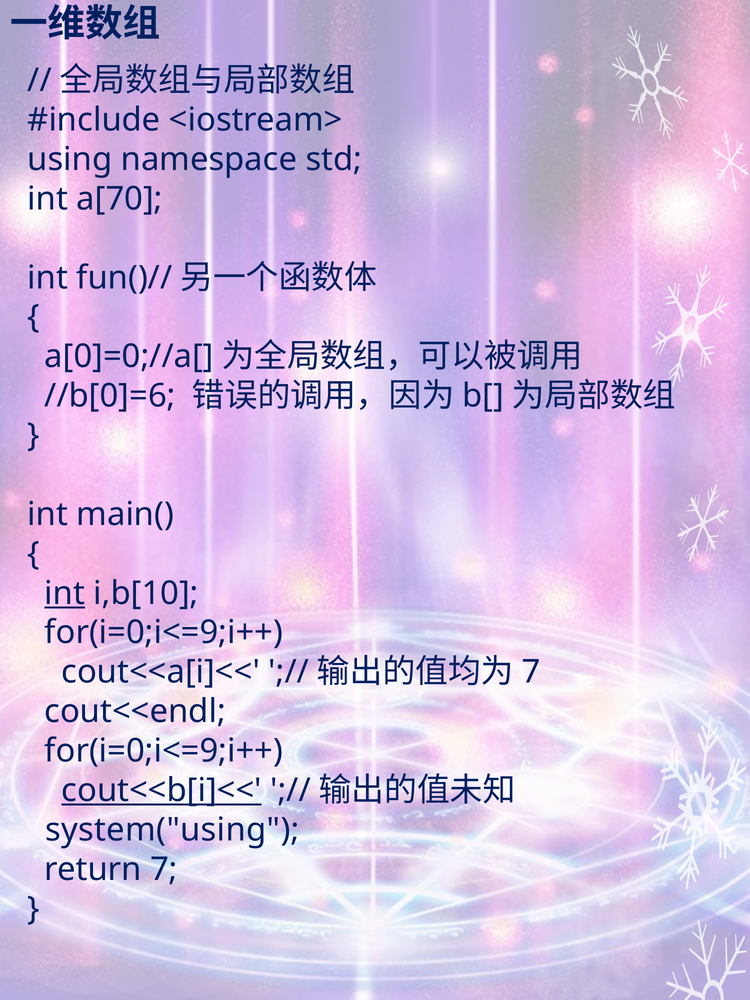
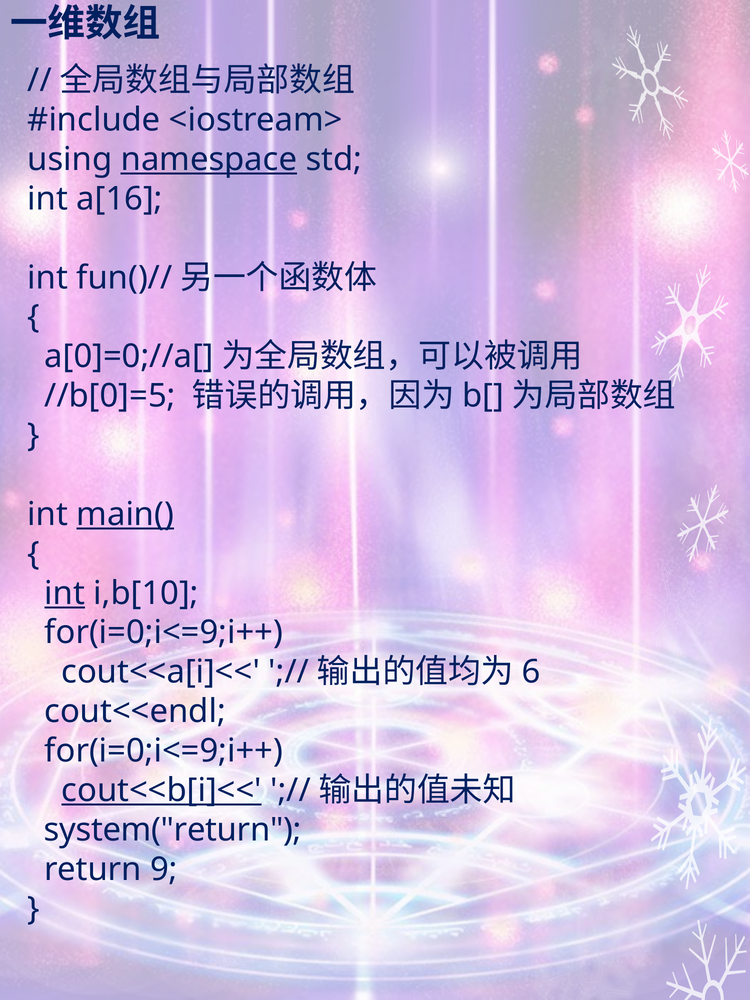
namespace underline: none -> present
a[70: a[70 -> a[16
//b[0]=6: //b[0]=6 -> //b[0]=5
main( underline: none -> present
7 at (531, 672): 7 -> 6
system("using: system("using -> system("return
return 7: 7 -> 9
